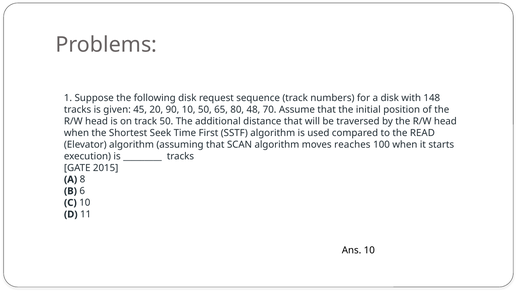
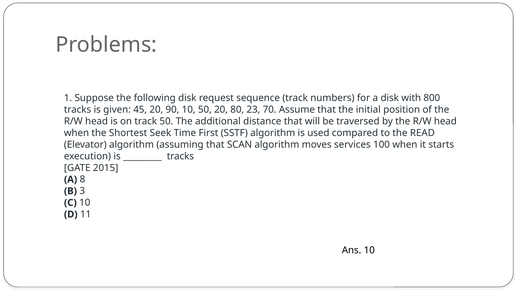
148: 148 -> 800
50 65: 65 -> 20
48: 48 -> 23
reaches: reaches -> services
6: 6 -> 3
